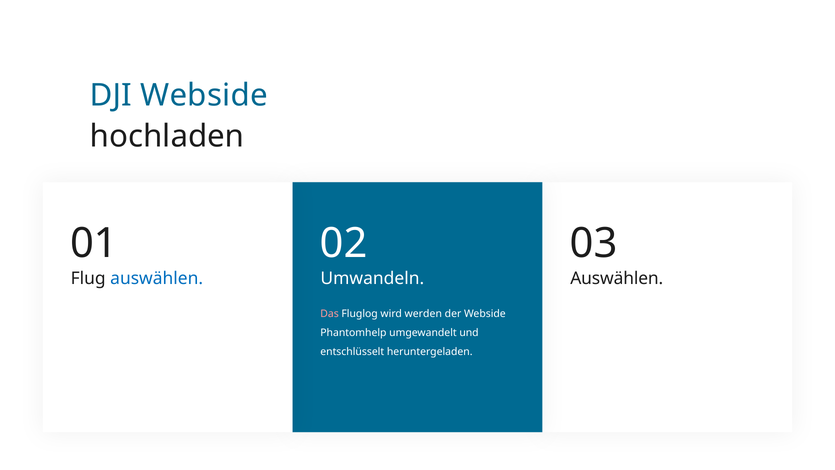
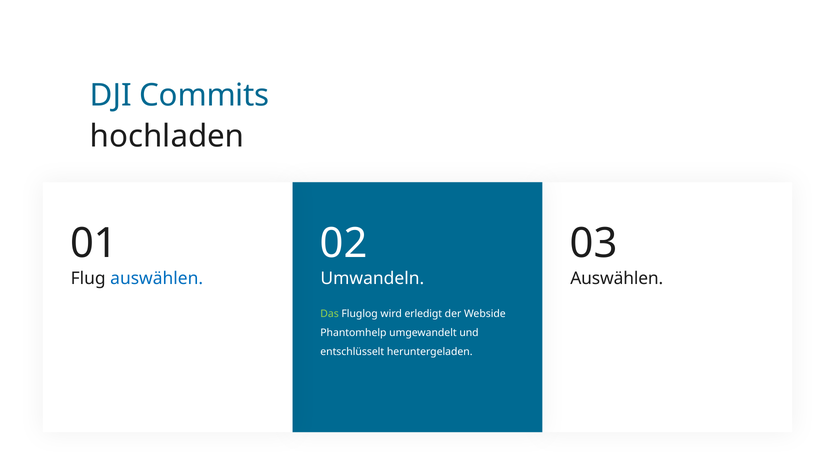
DJI Webside: Webside -> Commits
Das colour: pink -> light green
werden: werden -> erledigt
